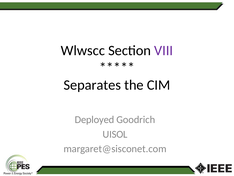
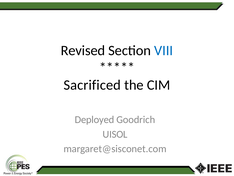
Wlwscc: Wlwscc -> Revised
VIII colour: purple -> blue
Separates: Separates -> Sacrificed
